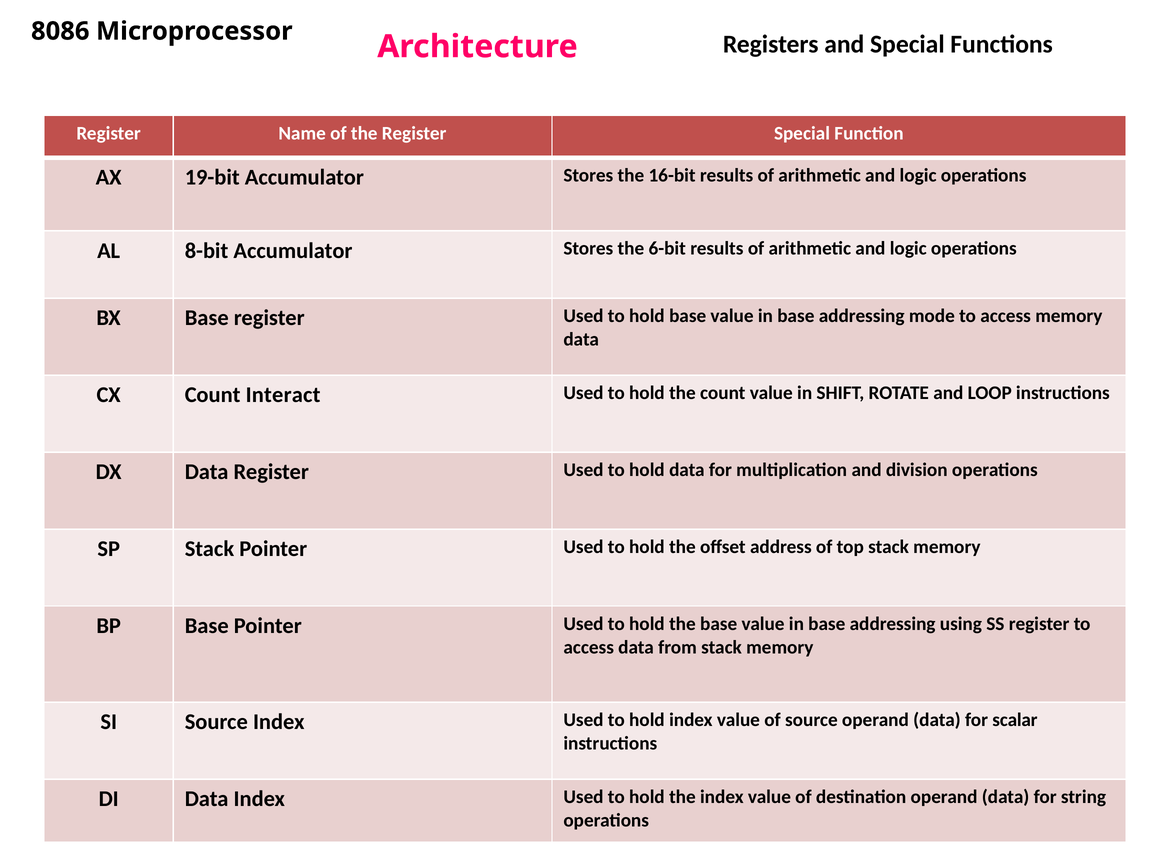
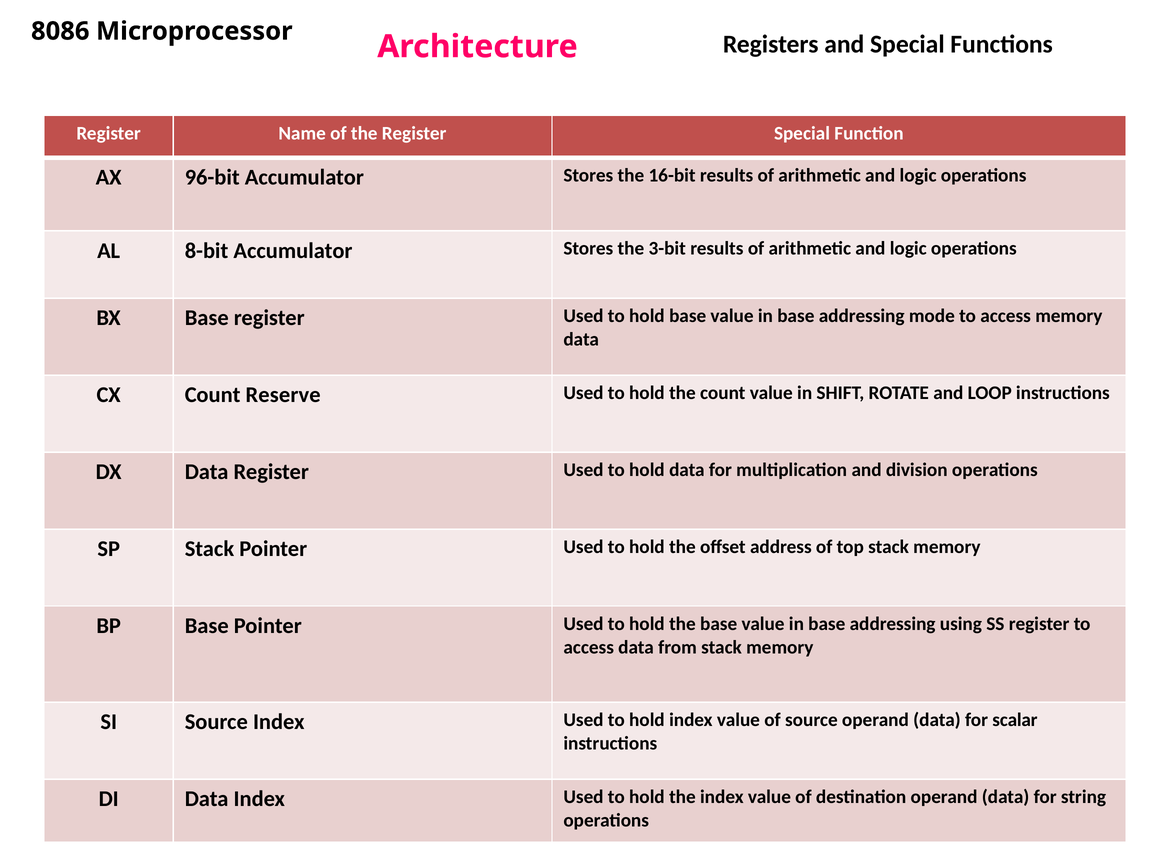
19-bit: 19-bit -> 96-bit
6-bit: 6-bit -> 3-bit
Interact: Interact -> Reserve
